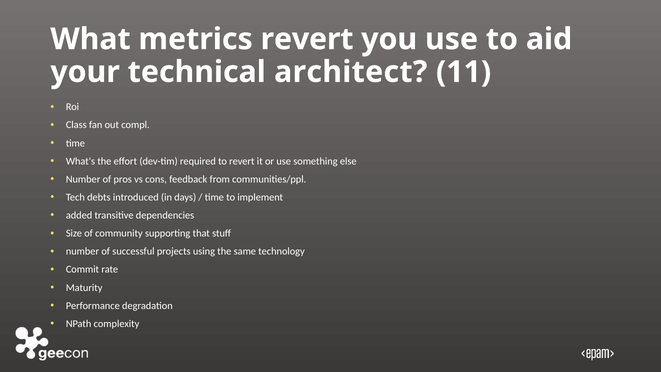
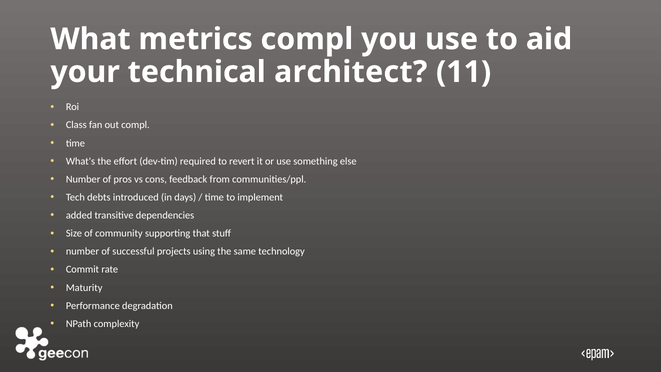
metrics revert: revert -> compl
